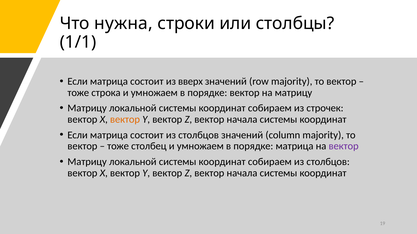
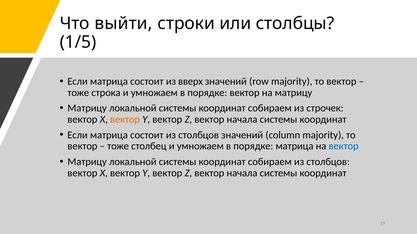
нужна: нужна -> выйти
1/1: 1/1 -> 1/5
вектор at (344, 147) colour: purple -> blue
